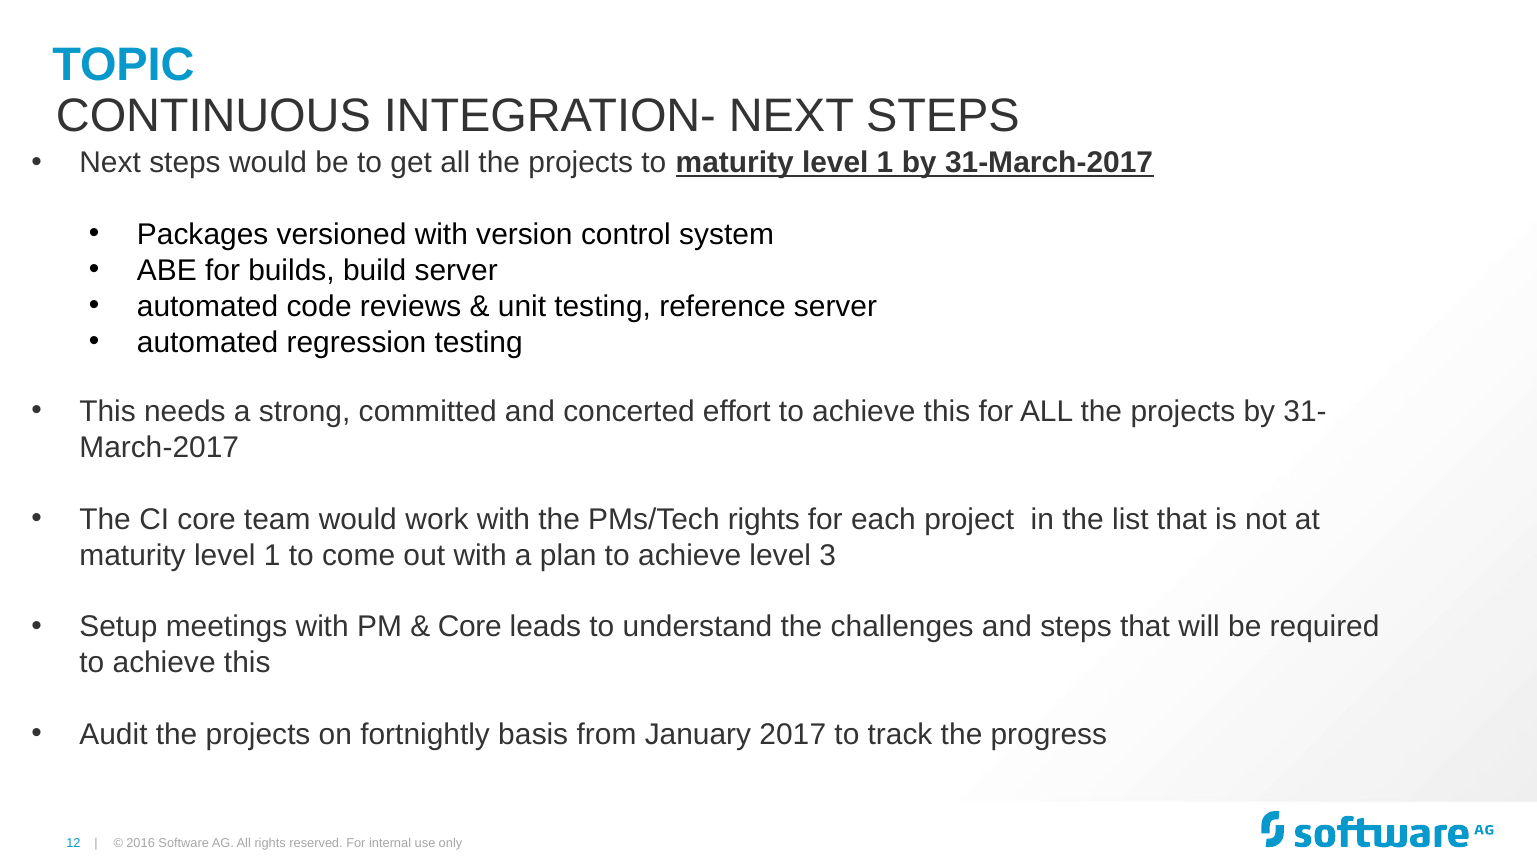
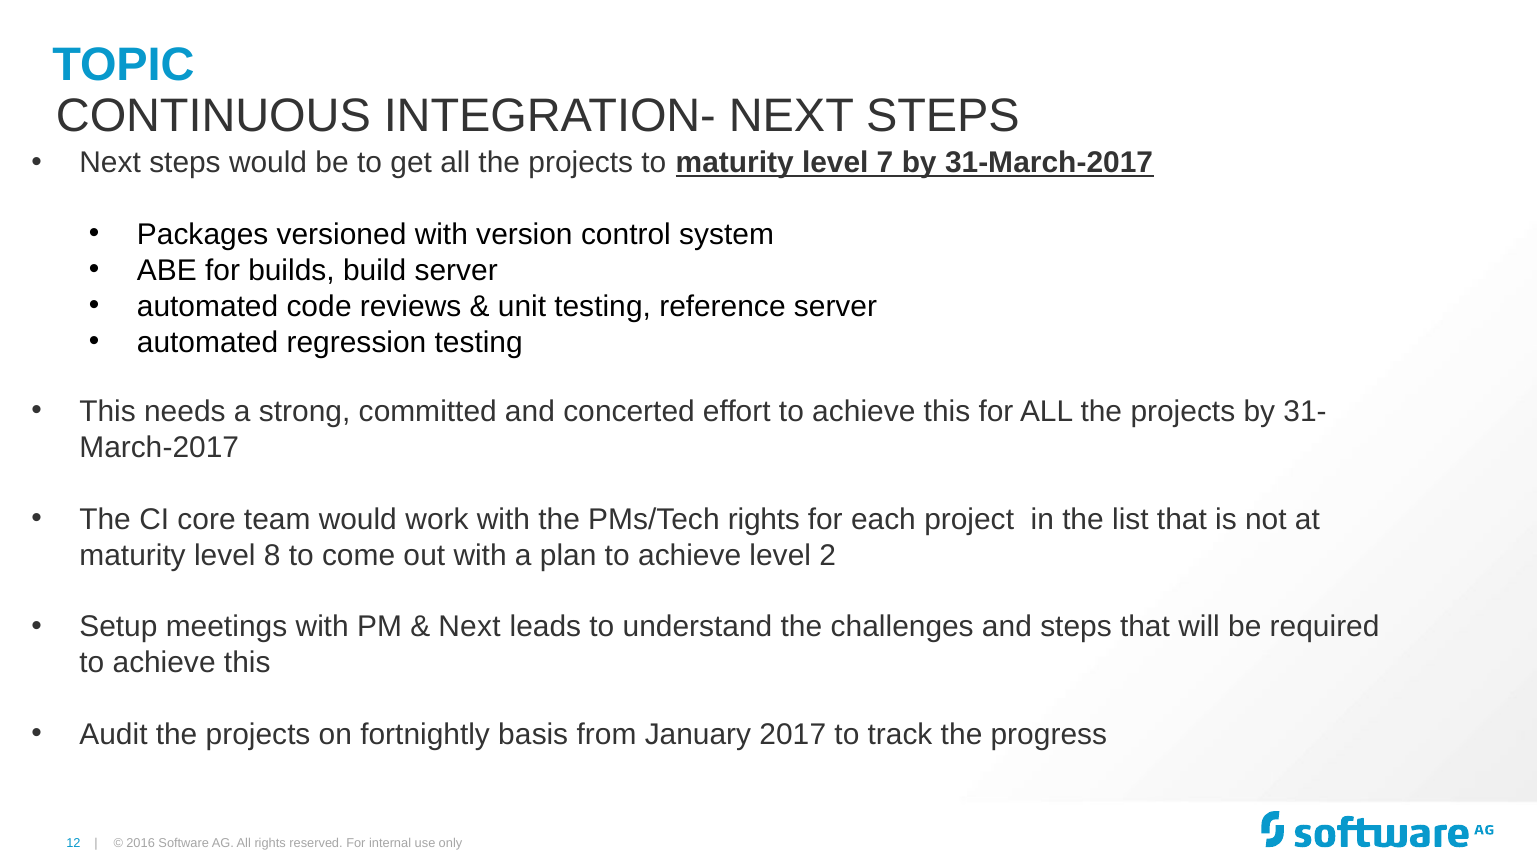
to maturity level 1: 1 -> 7
1 at (272, 555): 1 -> 8
3: 3 -> 2
Core at (470, 627): Core -> Next
